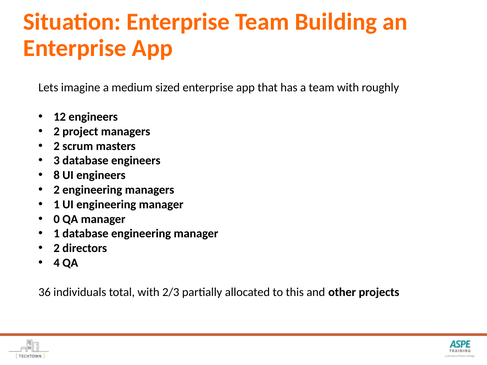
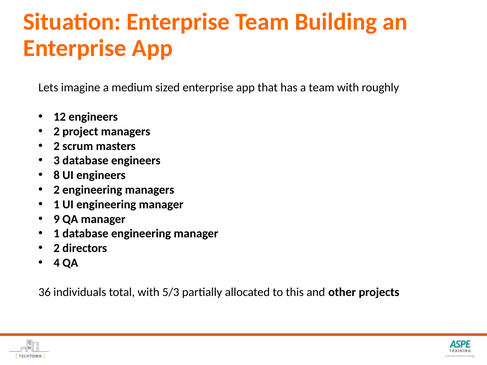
0: 0 -> 9
2/3: 2/3 -> 5/3
